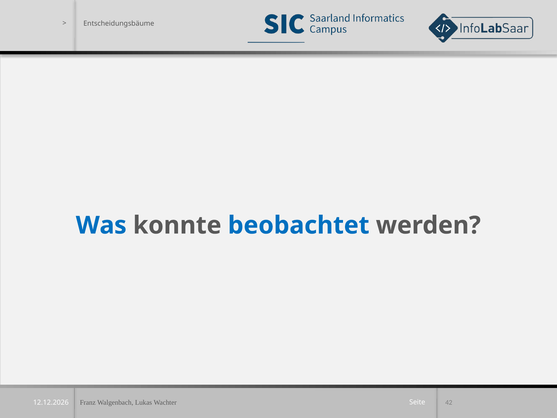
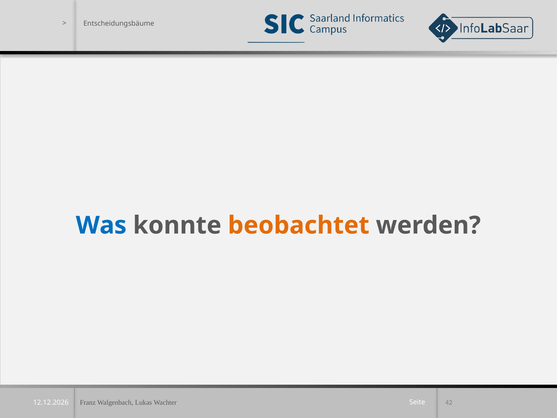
beobachtet colour: blue -> orange
